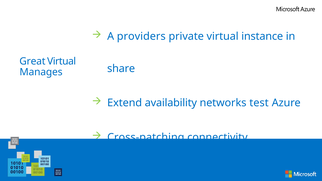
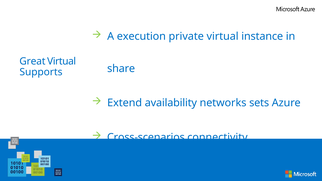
providers: providers -> execution
Manages: Manages -> Supports
test: test -> sets
Cross-patching: Cross-patching -> Cross-scenarios
